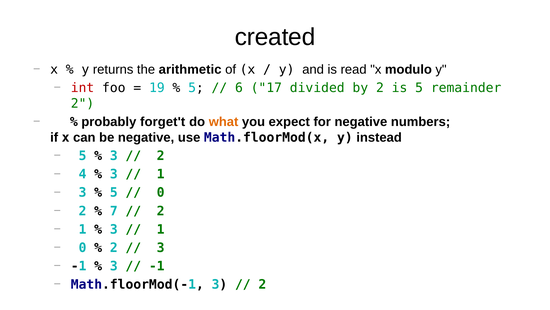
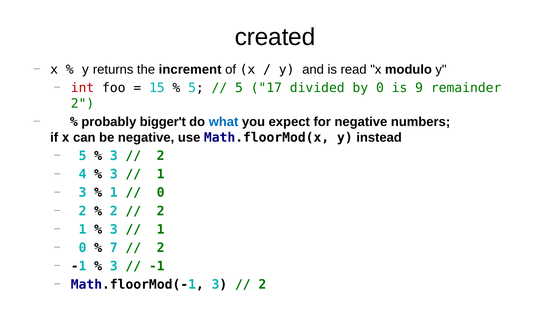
arithmetic: arithmetic -> increment
19: 19 -> 15
6 at (239, 88): 6 -> 5
by 2: 2 -> 0
is 5: 5 -> 9
forget't: forget't -> bigger't
what colour: orange -> blue
5 at (114, 192): 5 -> 1
7 at (114, 211): 7 -> 2
2 at (114, 247): 2 -> 7
3 at (161, 247): 3 -> 2
